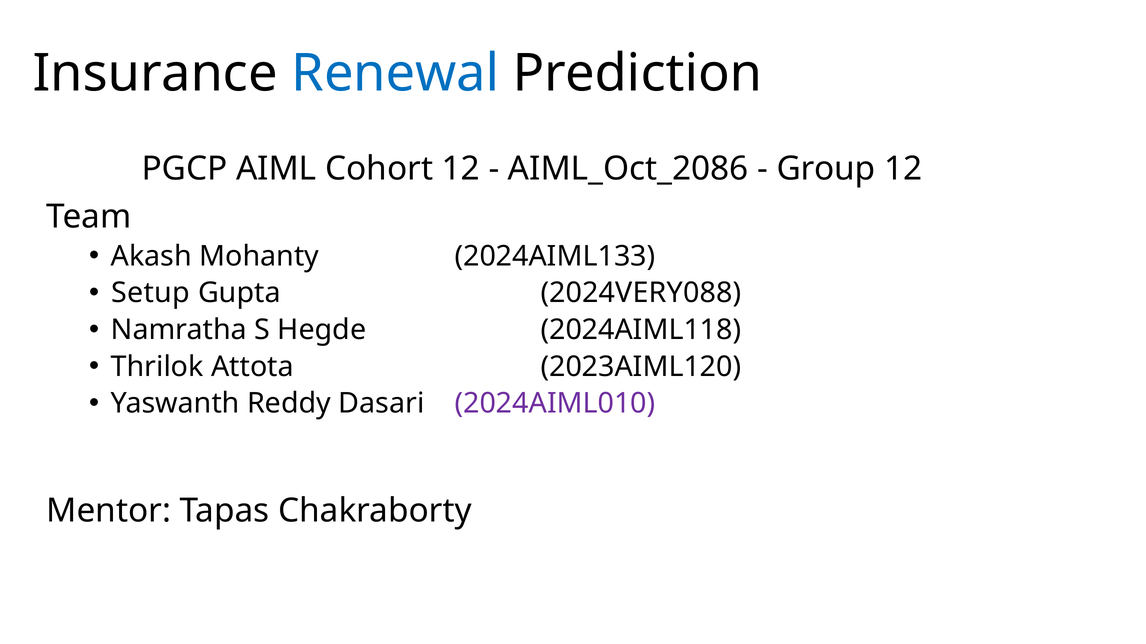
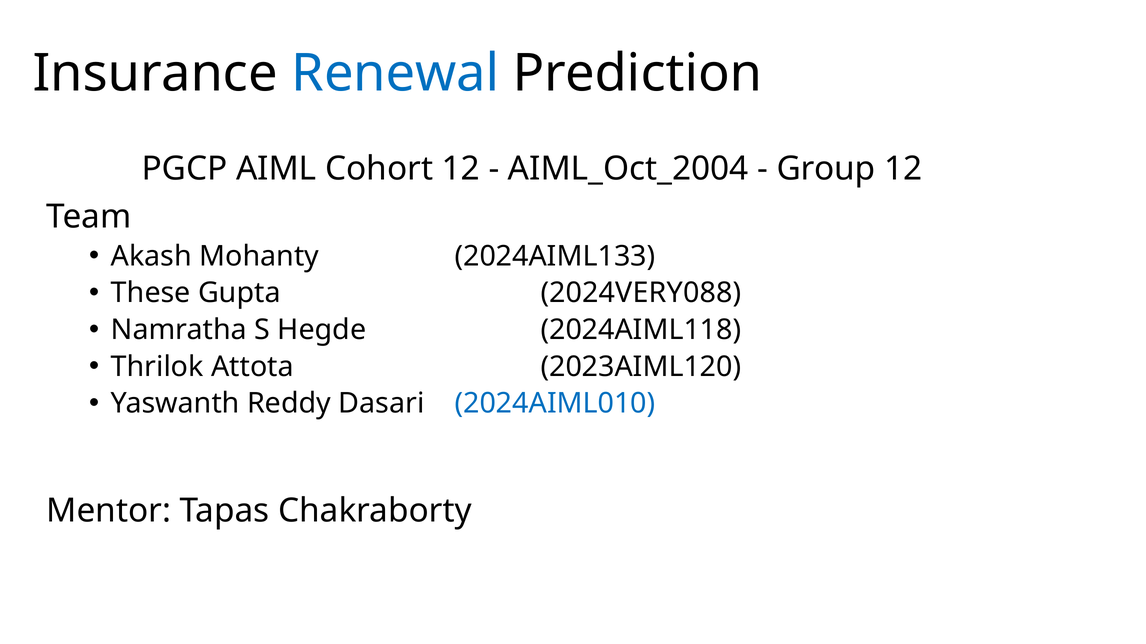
AIML_Oct_2086: AIML_Oct_2086 -> AIML_Oct_2004
Setup: Setup -> These
2024AIML010 colour: purple -> blue
